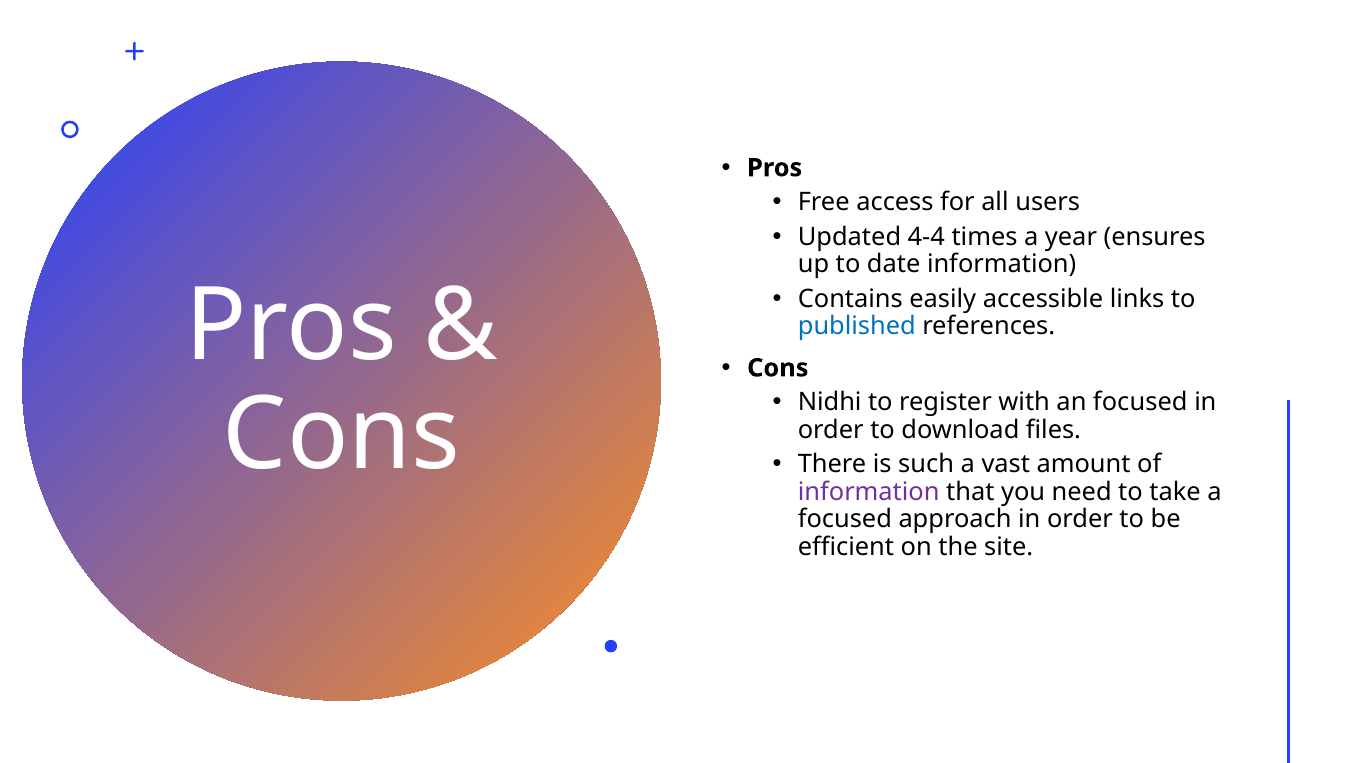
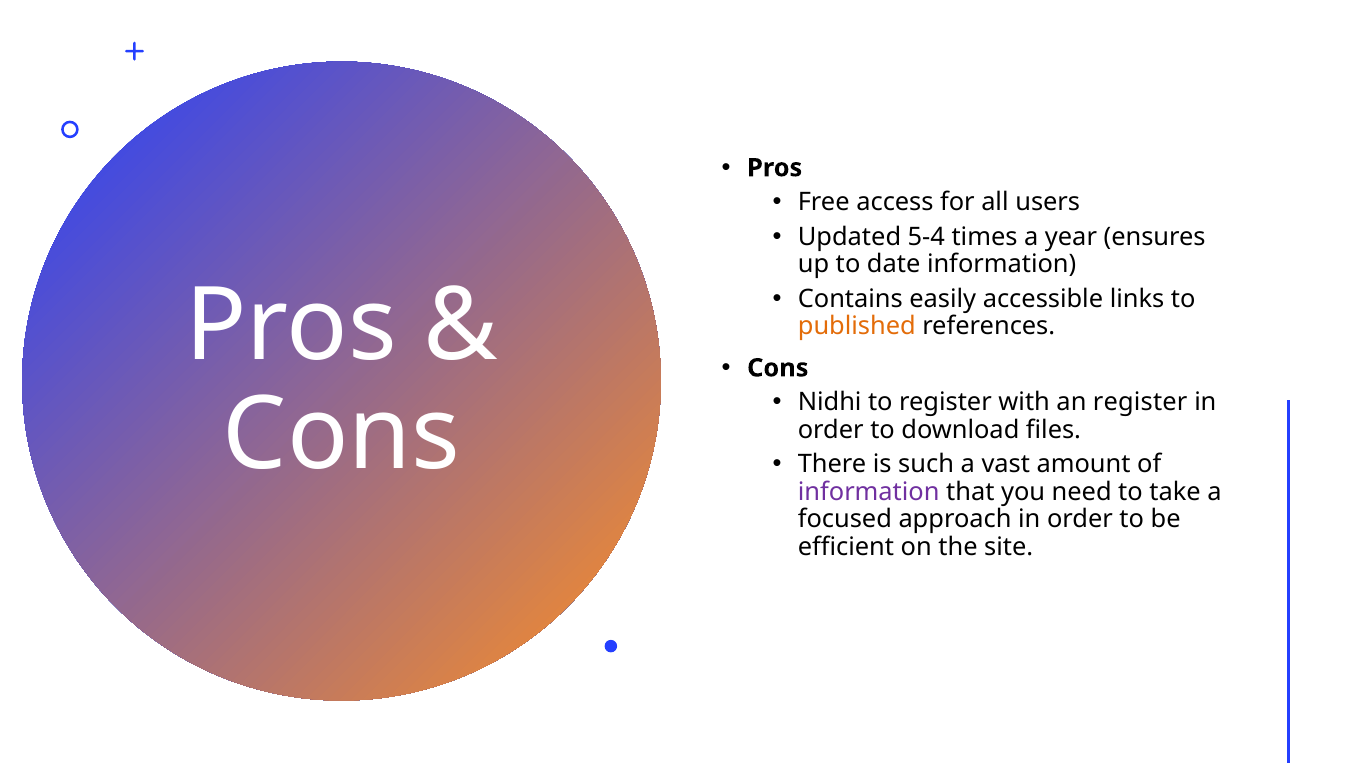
4-4: 4-4 -> 5-4
published colour: blue -> orange
an focused: focused -> register
